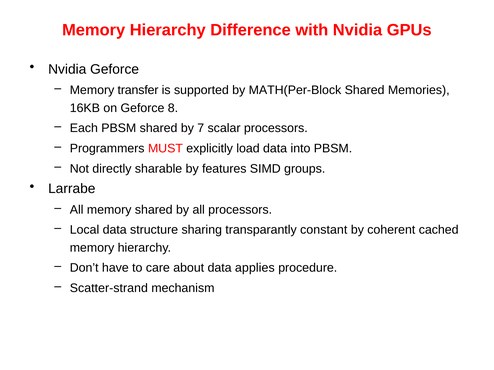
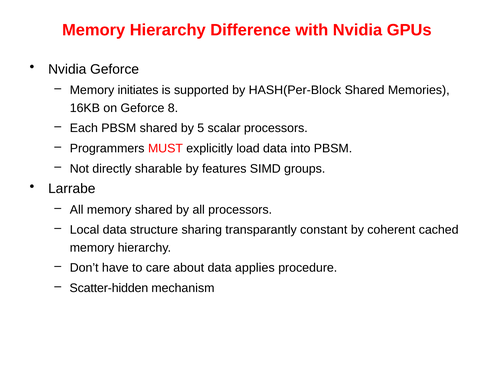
transfer: transfer -> initiates
MATH(Per-Block: MATH(Per-Block -> HASH(Per-Block
7: 7 -> 5
Scatter-strand: Scatter-strand -> Scatter-hidden
